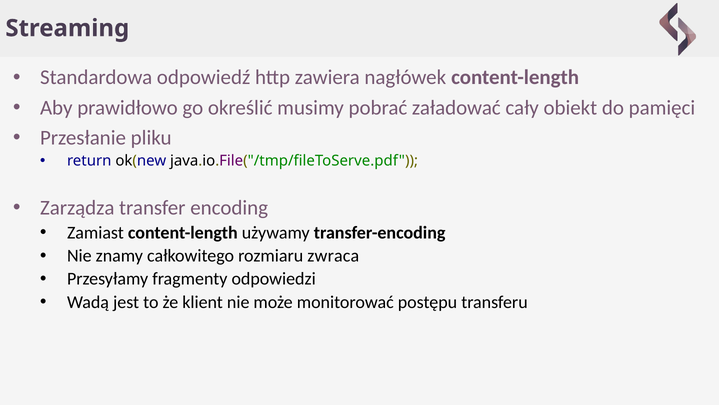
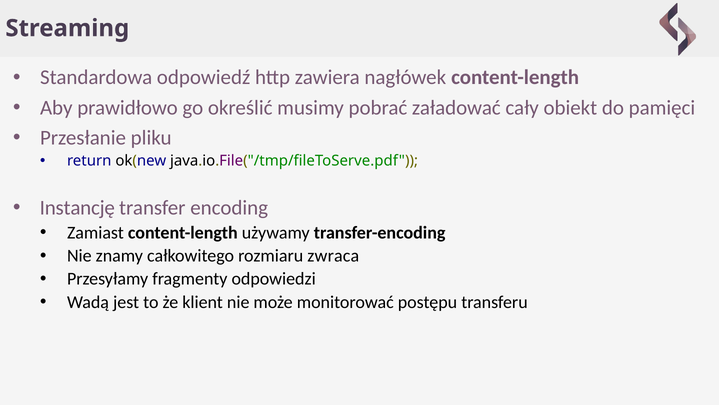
Zarządza: Zarządza -> Instancję
